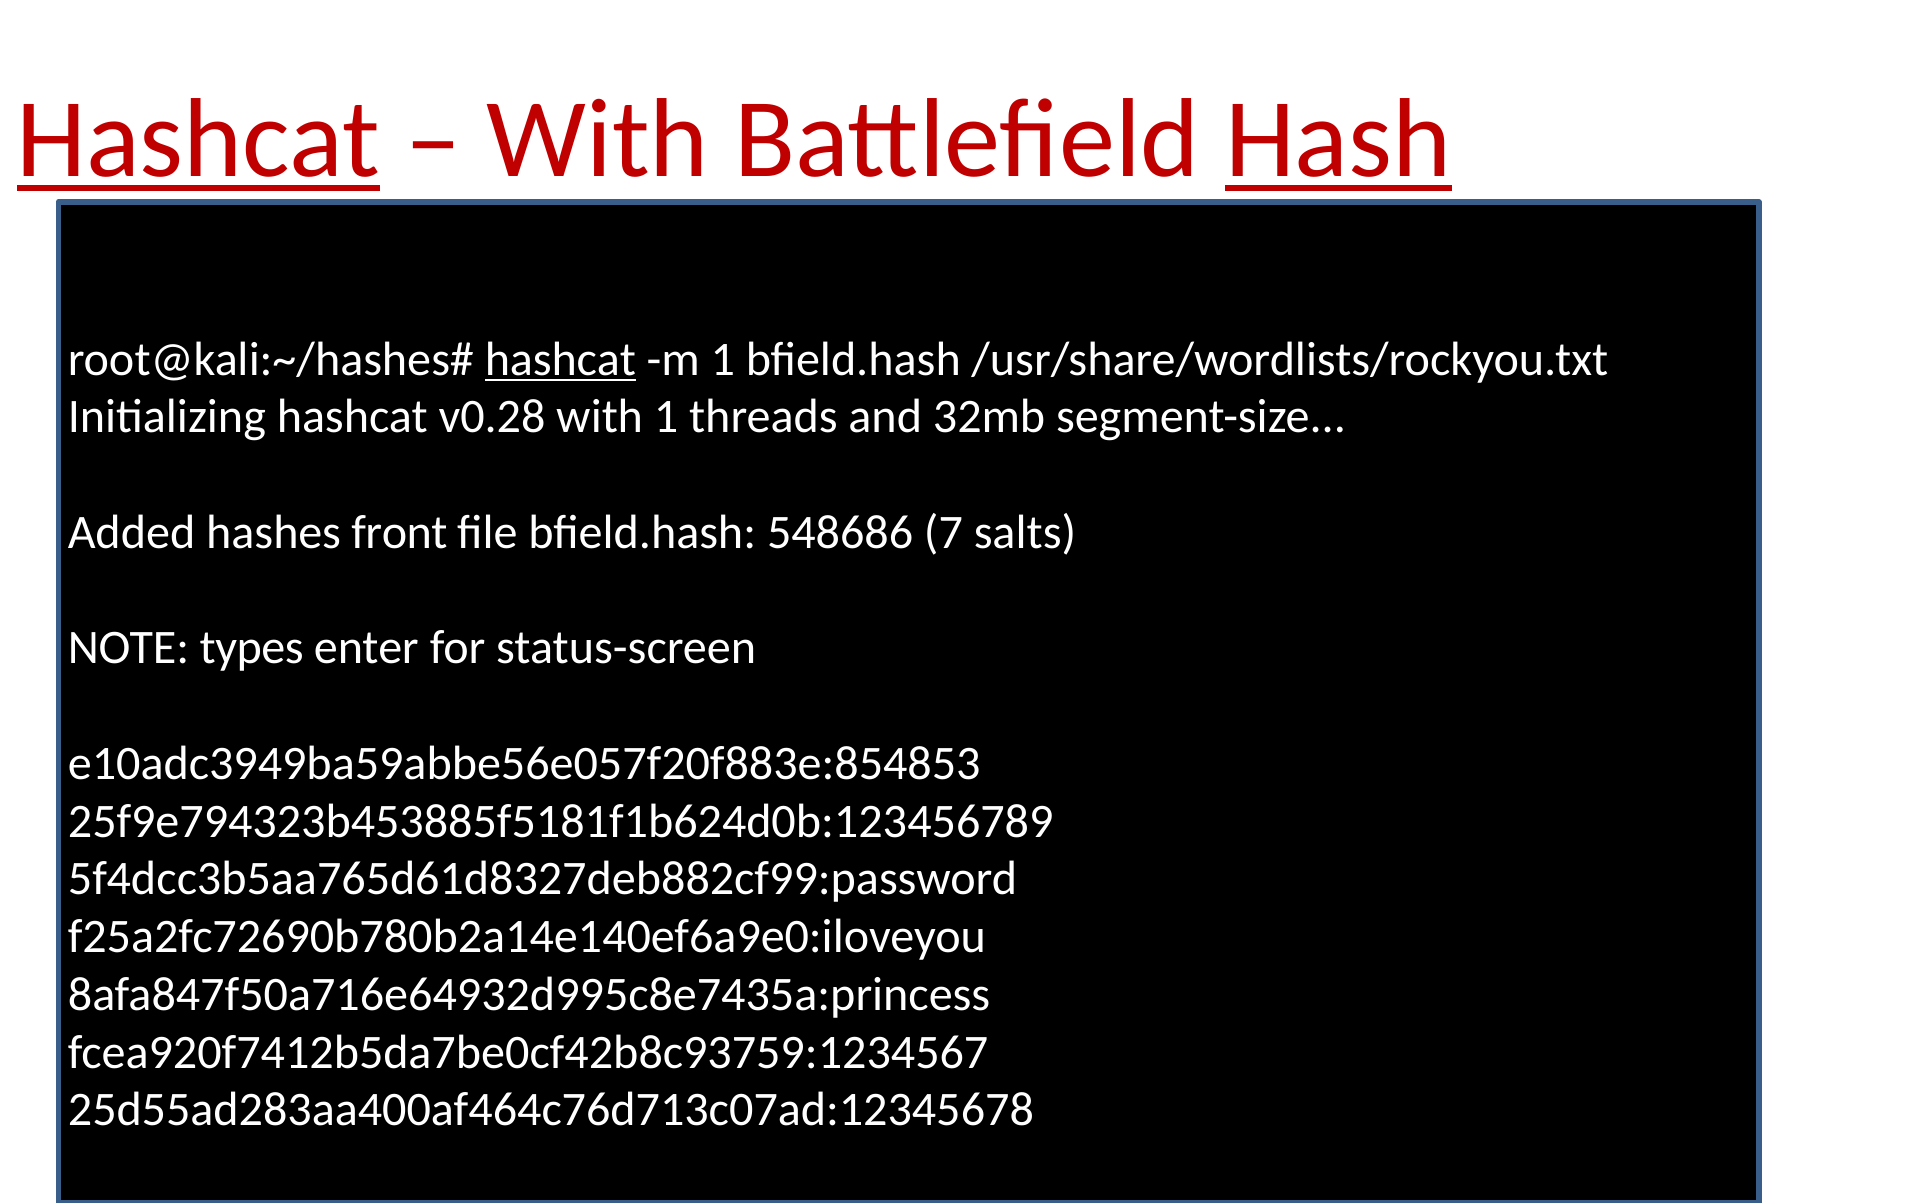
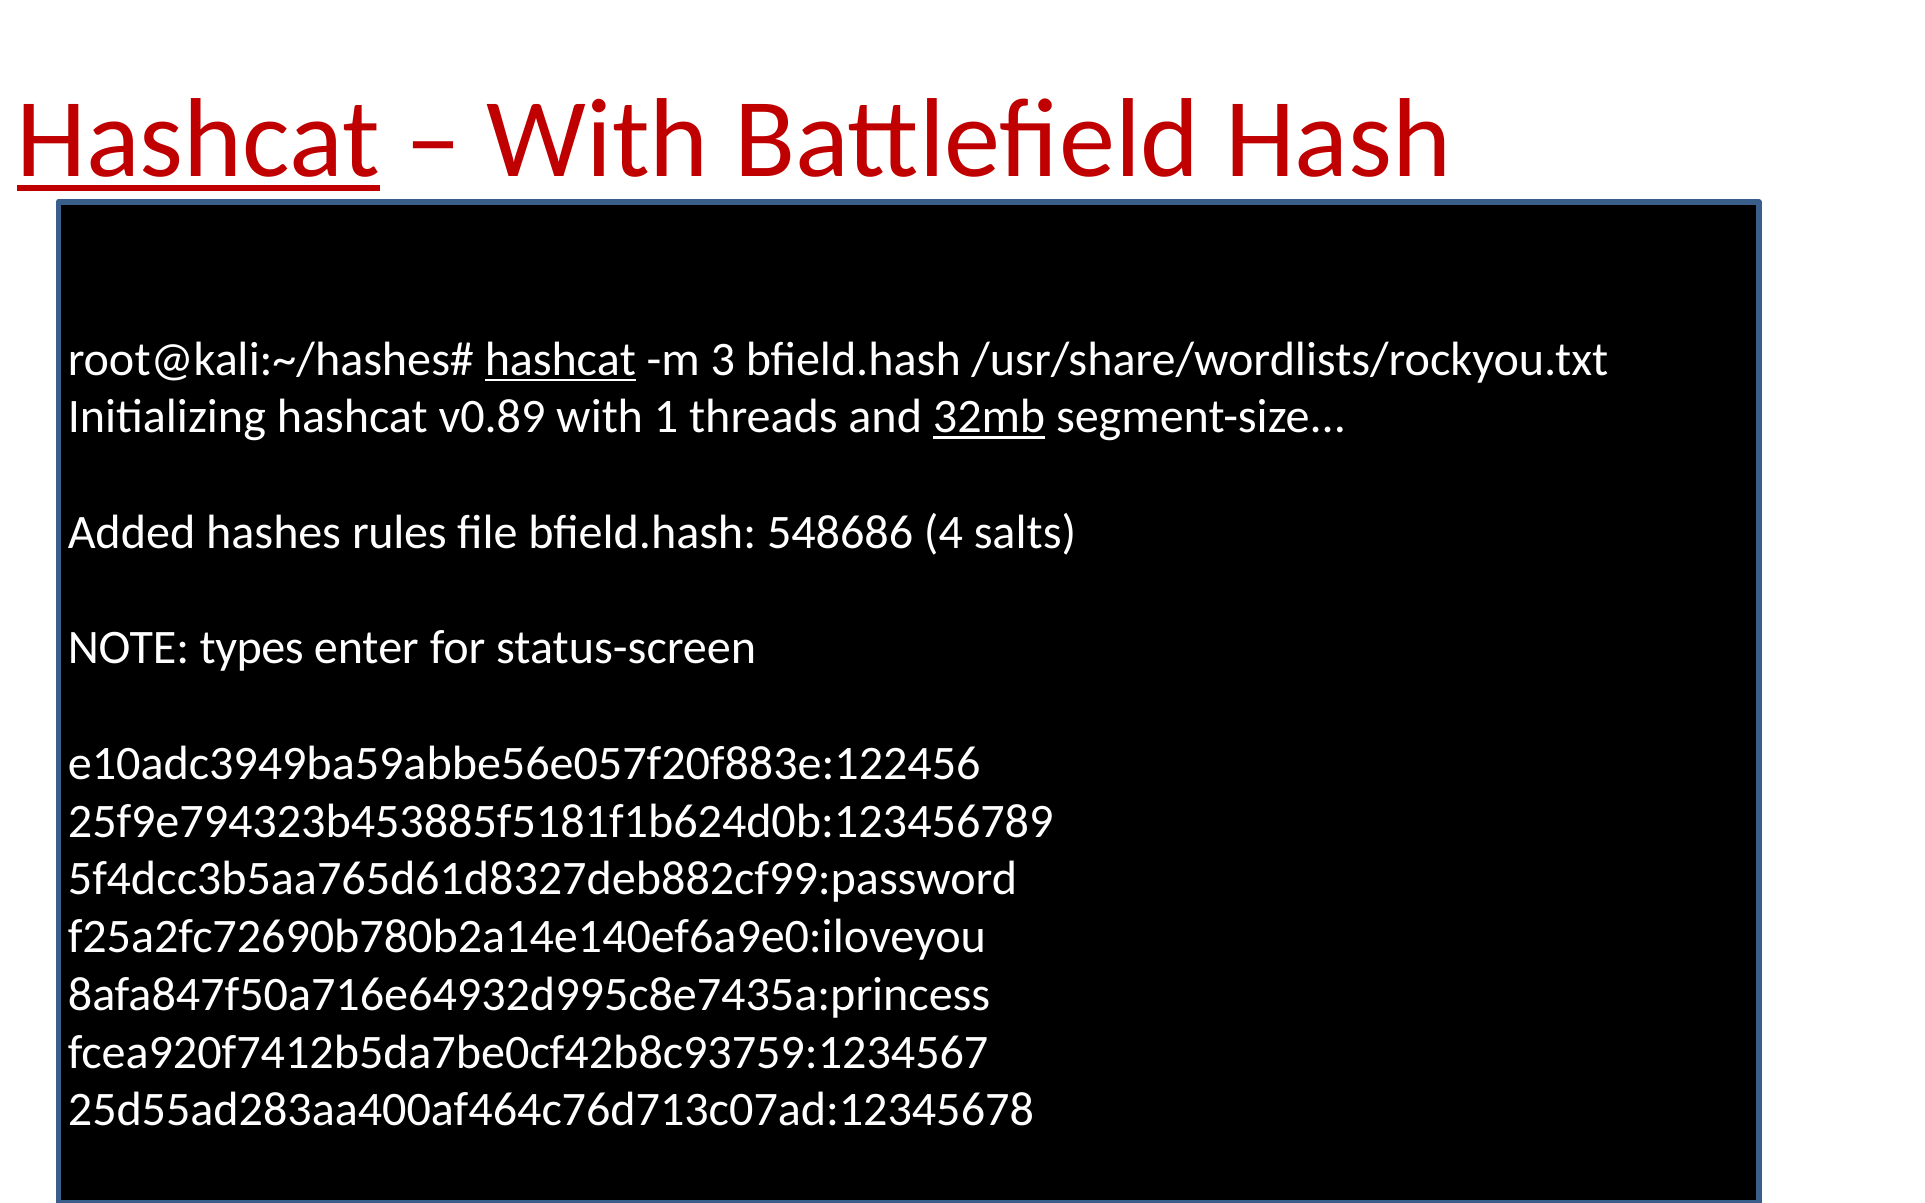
Hash underline: present -> none
m 1: 1 -> 3
v0.28: v0.28 -> v0.89
32mb underline: none -> present
hashes front: front -> rules
7: 7 -> 4
e10adc3949ba59abbe56e057f20f883e:854853: e10adc3949ba59abbe56e057f20f883e:854853 -> e10adc3949ba59abbe56e057f20f883e:122456
